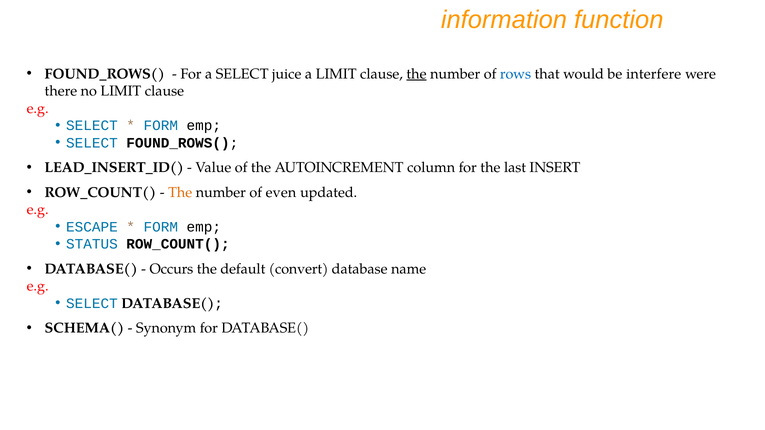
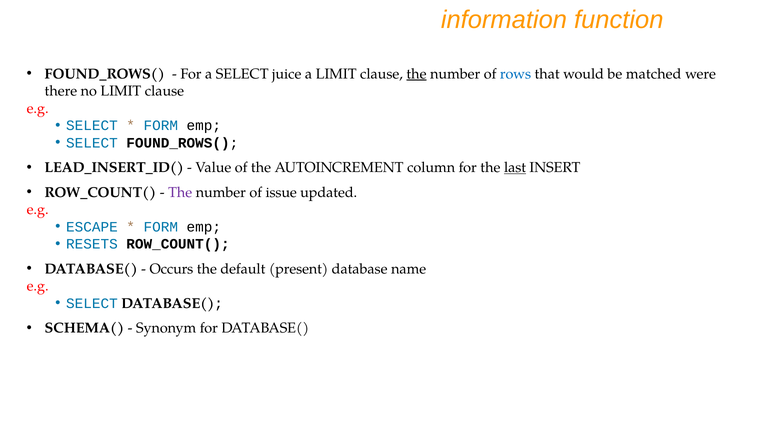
interfere: interfere -> matched
last underline: none -> present
The at (180, 193) colour: orange -> purple
even: even -> issue
STATUS: STATUS -> RESETS
convert: convert -> present
